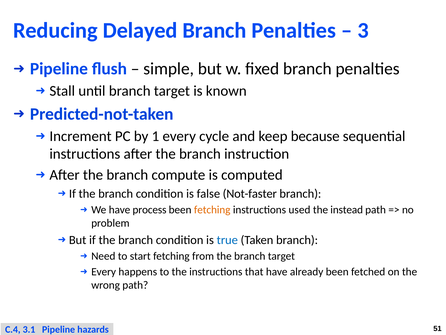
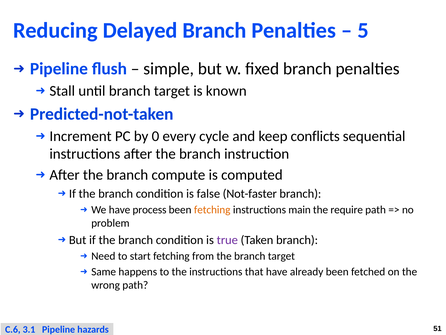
3: 3 -> 5
1: 1 -> 0
because: because -> conflicts
used: used -> main
instead: instead -> require
true colour: blue -> purple
Every at (104, 272): Every -> Same
C.4: C.4 -> C.6
